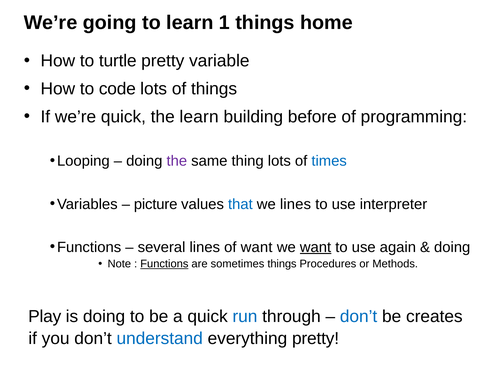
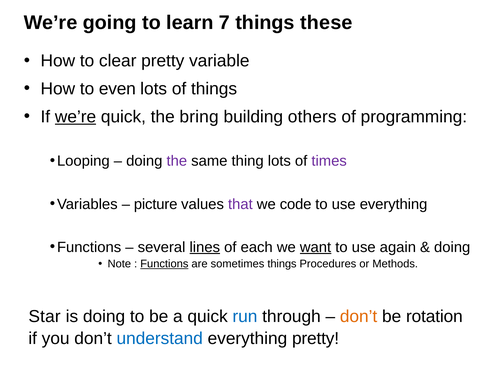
1: 1 -> 7
home: home -> these
turtle: turtle -> clear
code: code -> even
we’re at (76, 117) underline: none -> present
the learn: learn -> bring
before: before -> others
times colour: blue -> purple
that colour: blue -> purple
we lines: lines -> code
use interpreter: interpreter -> everything
lines at (205, 248) underline: none -> present
of want: want -> each
Play: Play -> Star
don’t at (359, 317) colour: blue -> orange
creates: creates -> rotation
